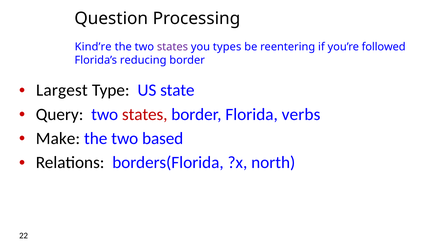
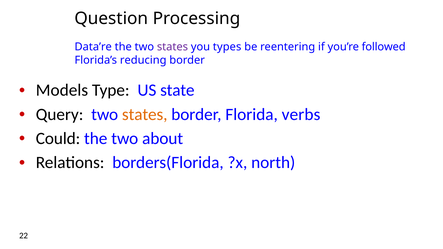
Kind’re: Kind’re -> Data’re
Largest: Largest -> Models
states at (145, 114) colour: red -> orange
Make: Make -> Could
based: based -> about
